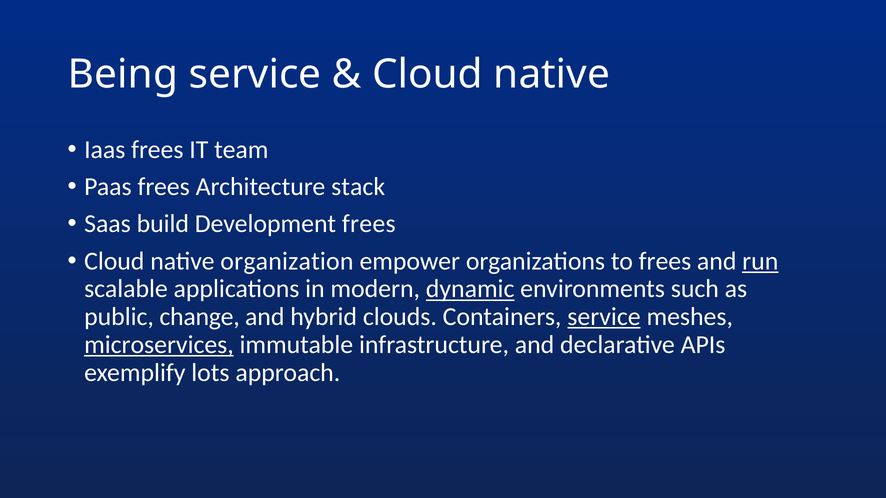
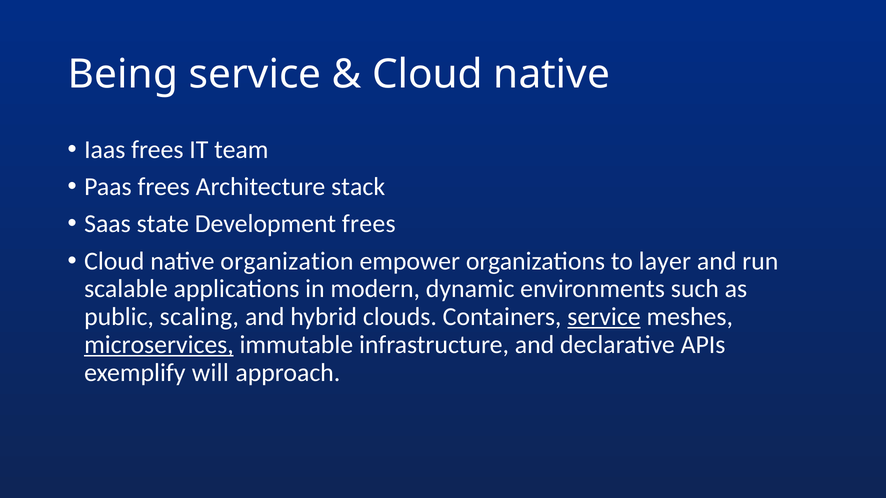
build: build -> state
to frees: frees -> layer
run underline: present -> none
dynamic underline: present -> none
change: change -> scaling
lots: lots -> will
